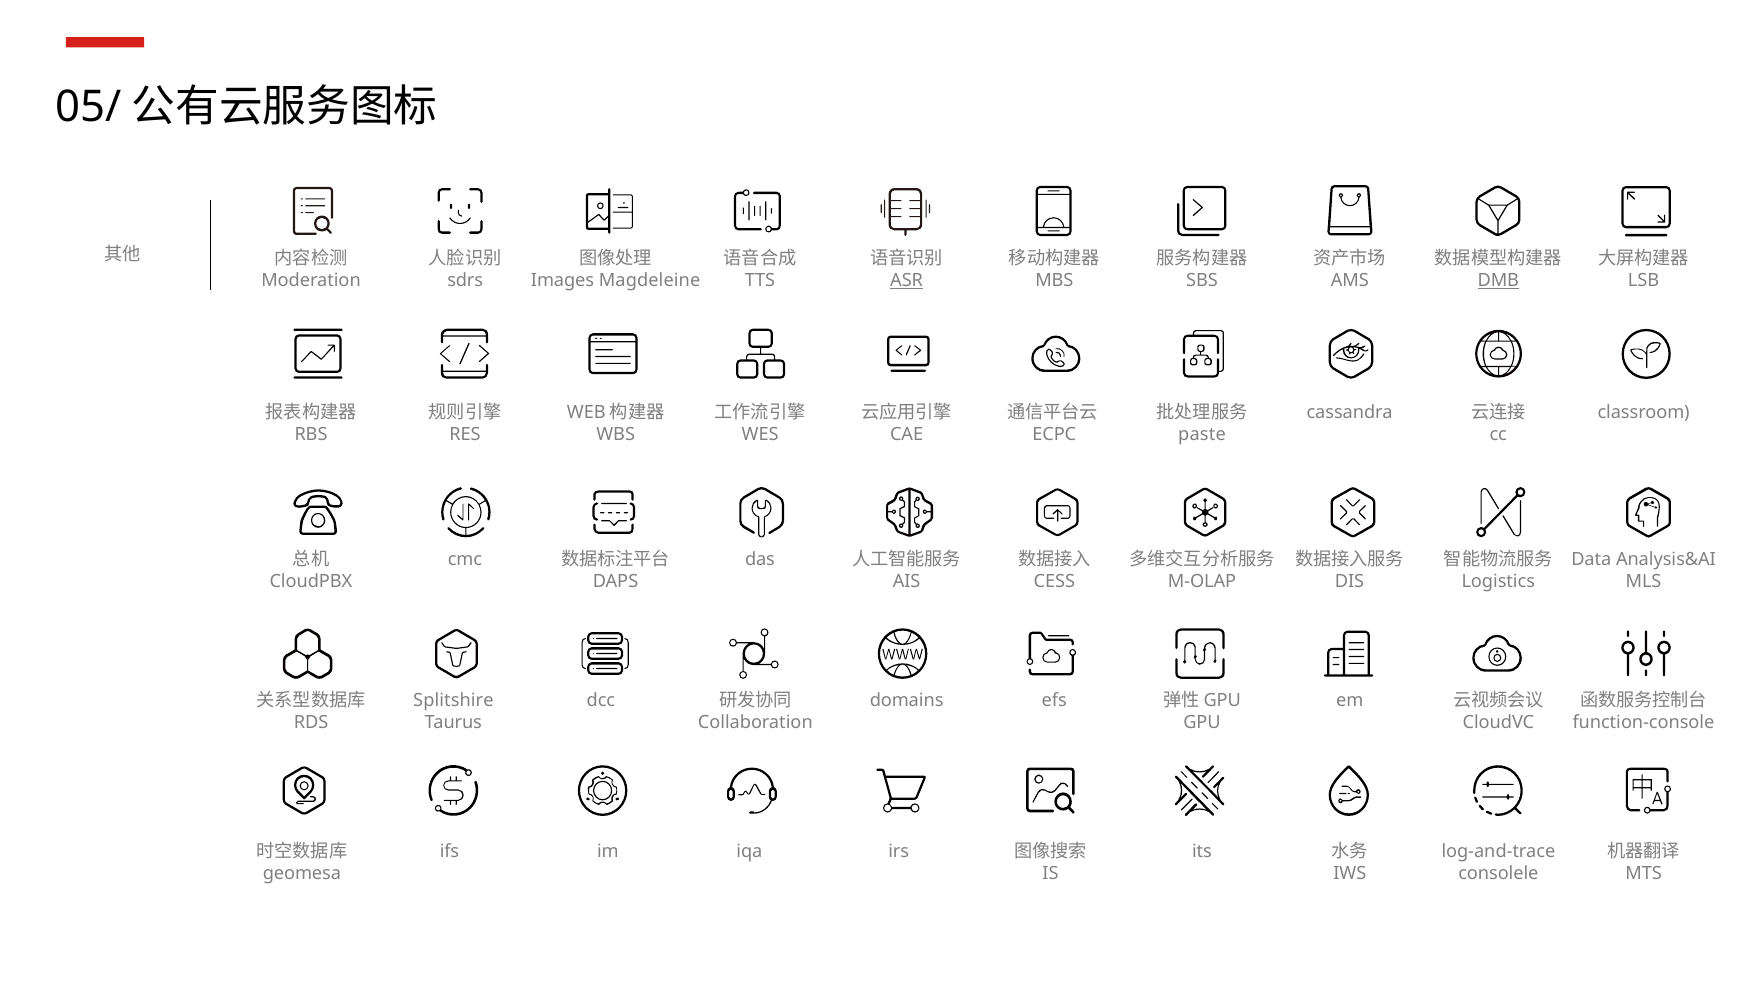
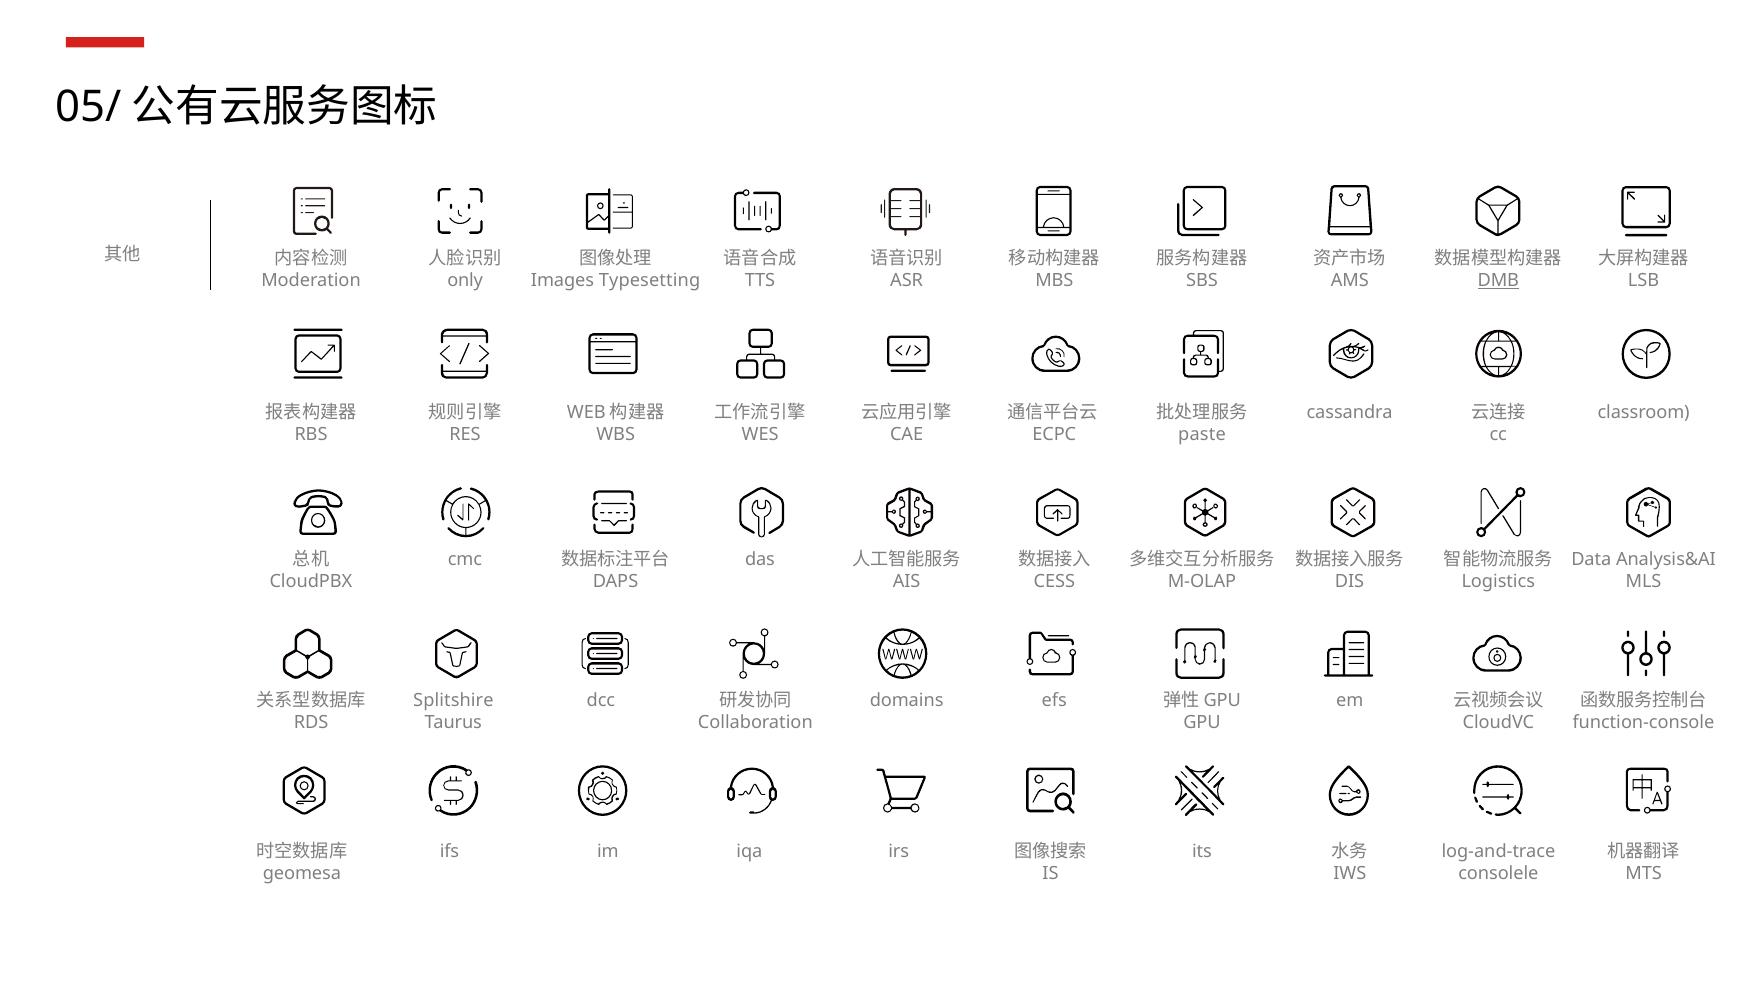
sdrs: sdrs -> only
Magdeleine: Magdeleine -> Typesetting
ASR underline: present -> none
